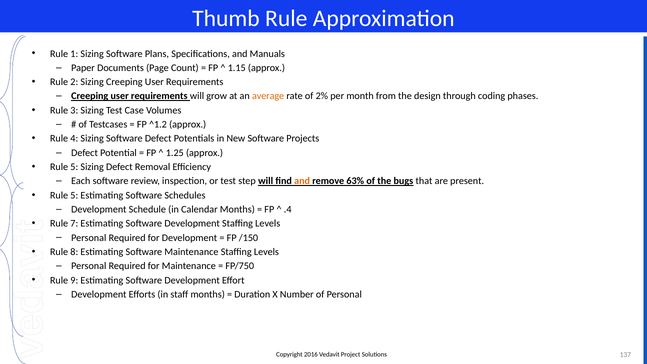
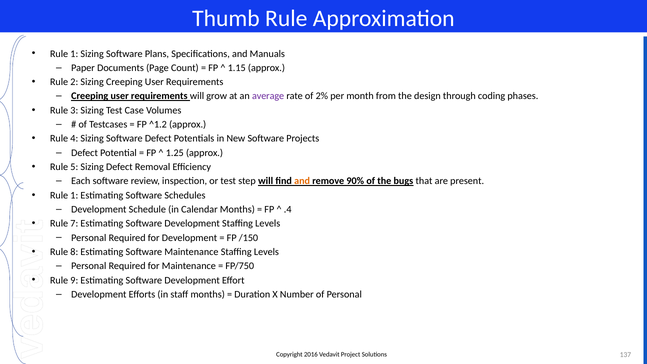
average colour: orange -> purple
63%: 63% -> 90%
5 at (74, 195): 5 -> 1
